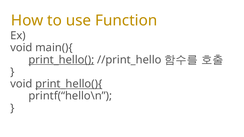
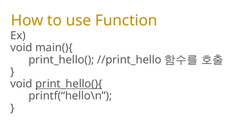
print_hello( underline: present -> none
